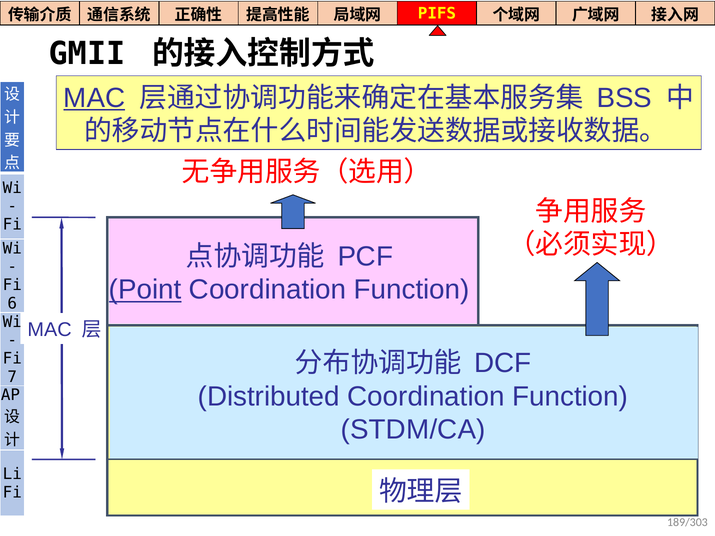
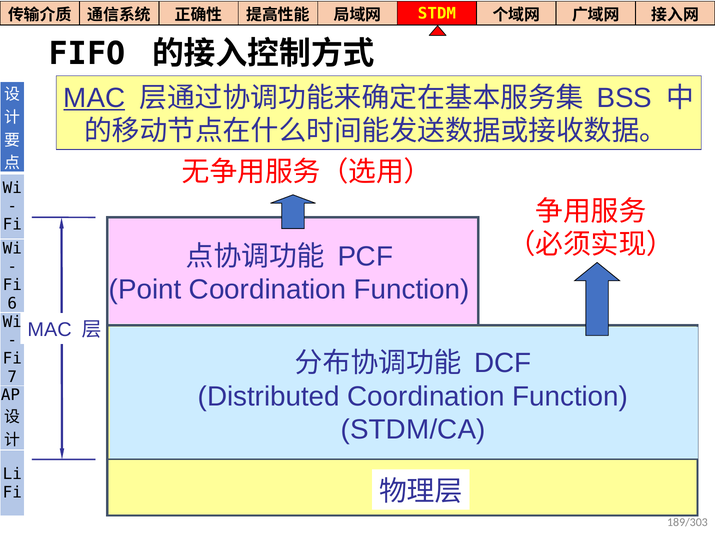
PIFS: PIFS -> STDM
GMII: GMII -> FIFO
Point underline: present -> none
